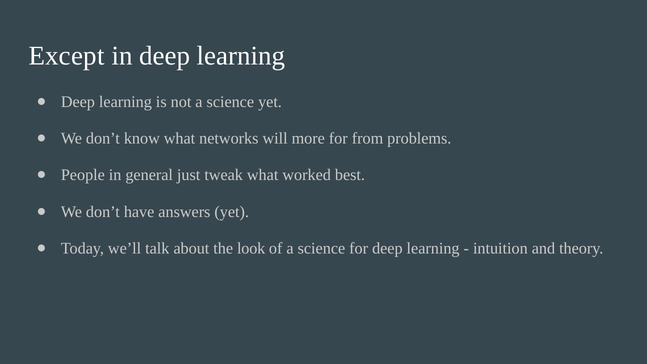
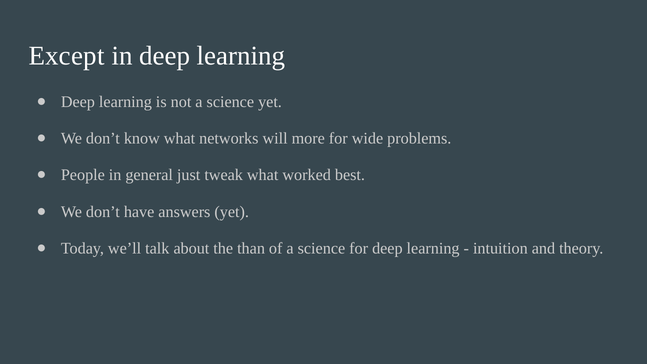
from: from -> wide
look: look -> than
